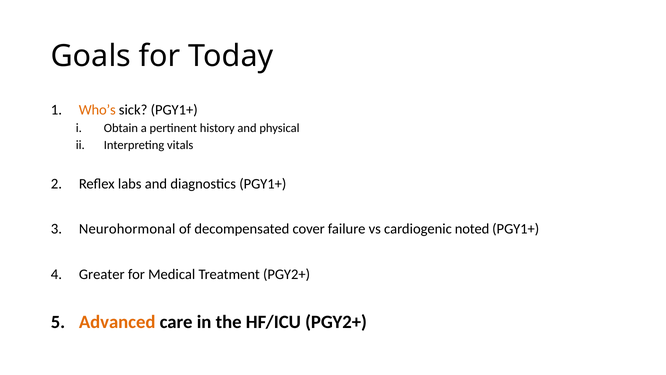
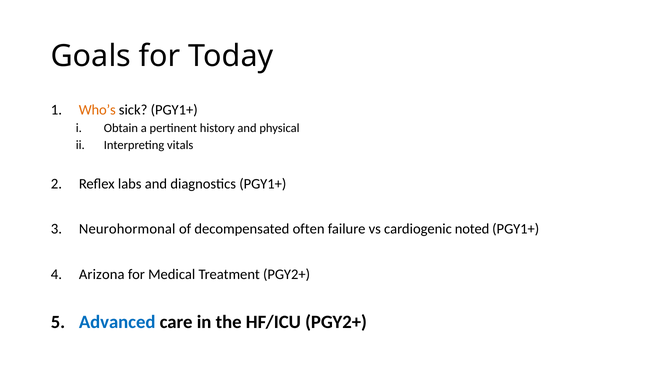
cover: cover -> often
Greater: Greater -> Arizona
Advanced colour: orange -> blue
